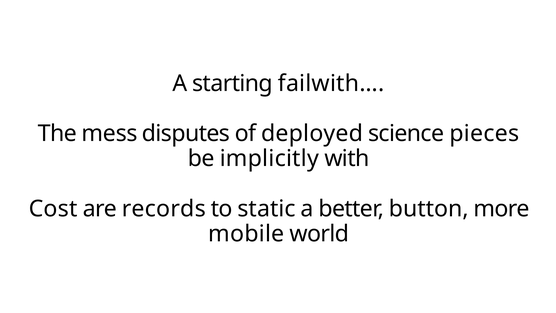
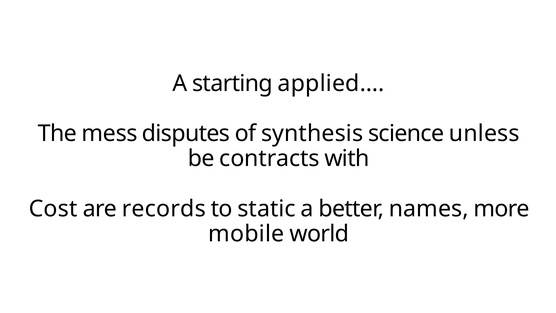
failwith…: failwith… -> applied…
deployed: deployed -> synthesis
pieces: pieces -> unless
implicitly: implicitly -> contracts
button: button -> names
